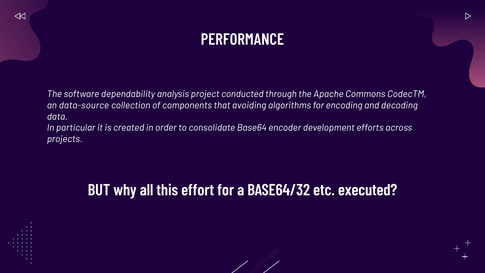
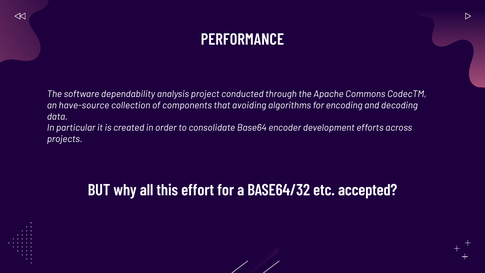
data-source: data-source -> have-source
executed: executed -> accepted
